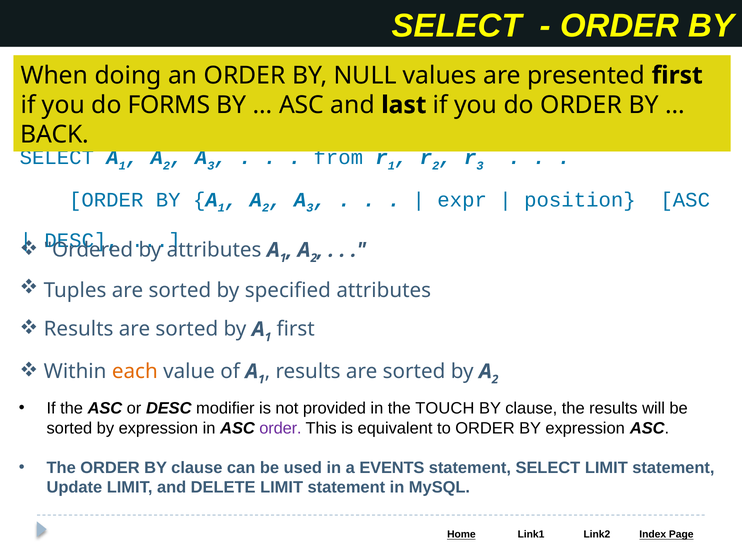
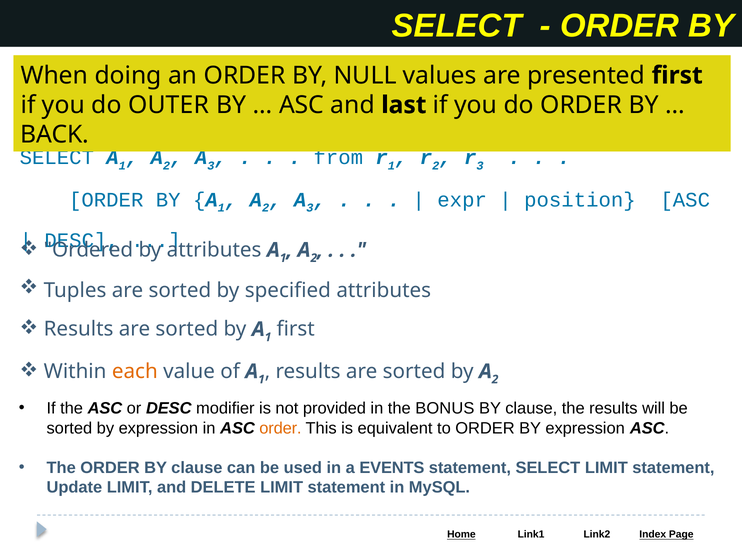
FORMS: FORMS -> OUTER
TOUCH: TOUCH -> BONUS
order at (280, 429) colour: purple -> orange
